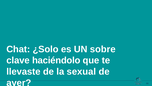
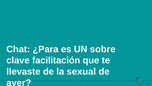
¿Solo: ¿Solo -> ¿Para
haciéndolo: haciéndolo -> facilitación
